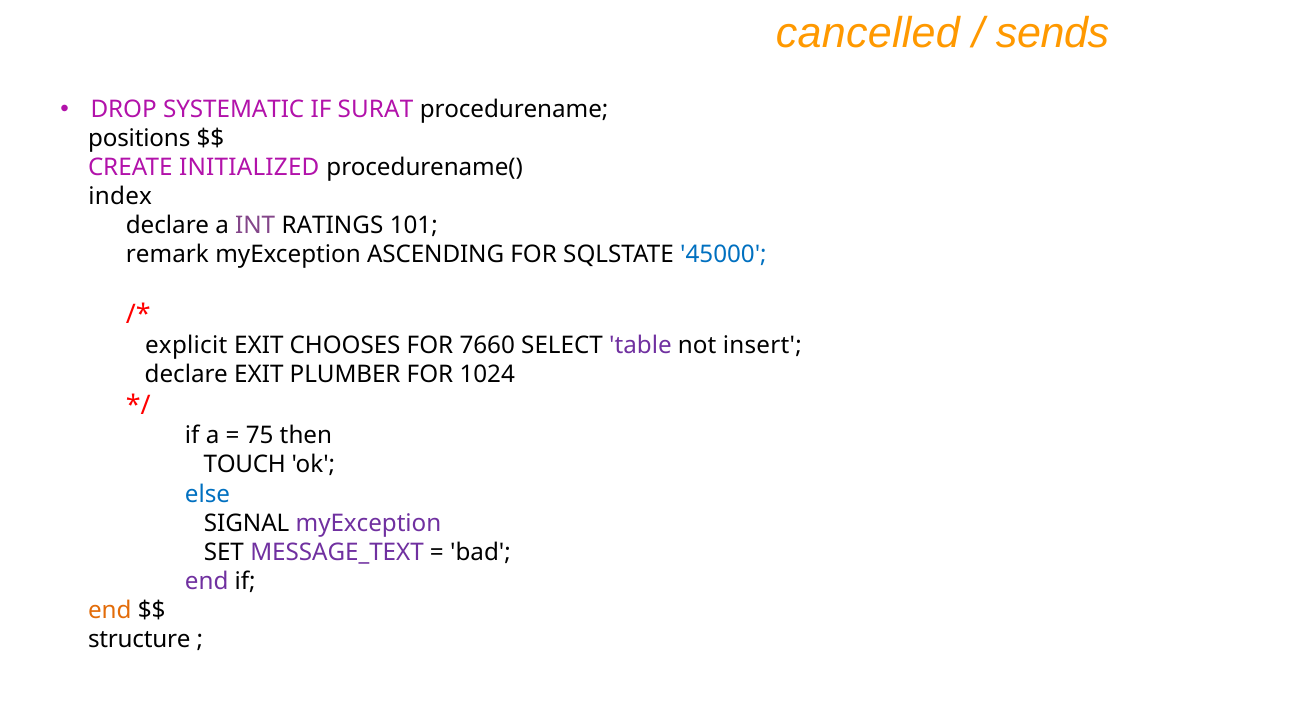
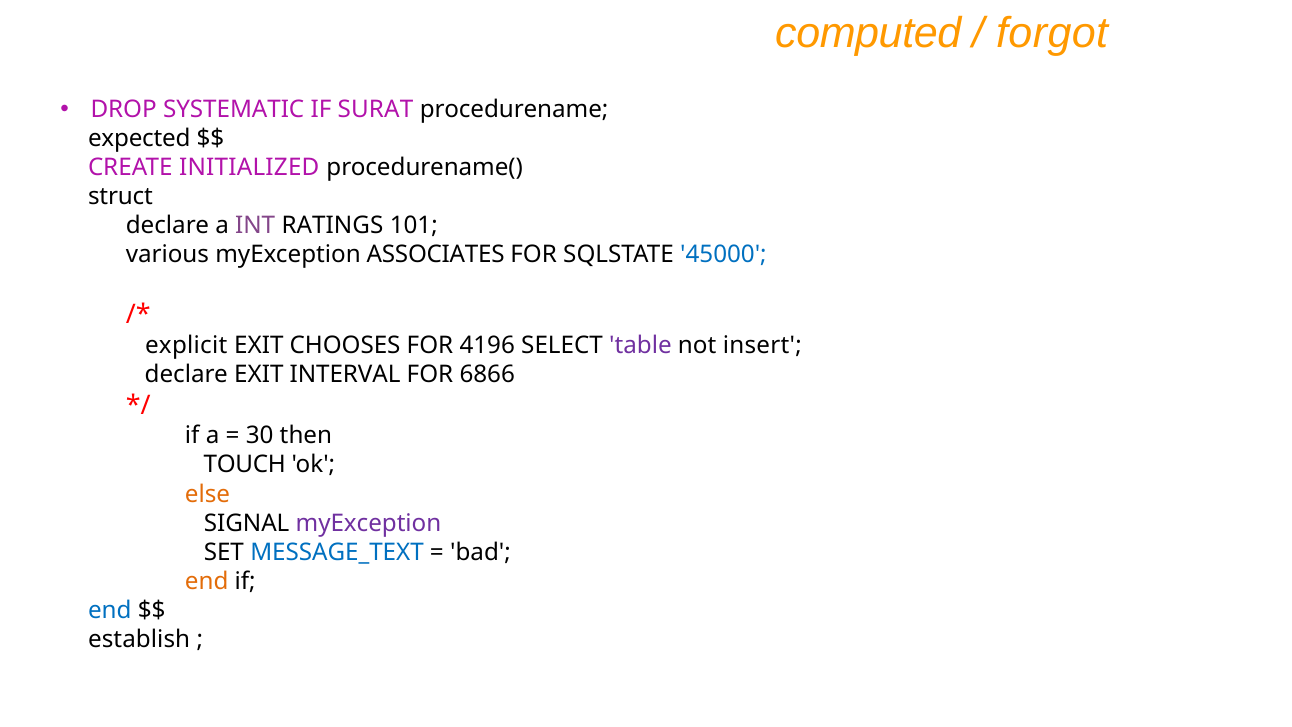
cancelled: cancelled -> computed
sends: sends -> forgot
positions: positions -> expected
index: index -> struct
remark: remark -> various
ASCENDING: ASCENDING -> ASSOCIATES
7660: 7660 -> 4196
PLUMBER: PLUMBER -> INTERVAL
1024: 1024 -> 6866
75: 75 -> 30
else colour: blue -> orange
MESSAGE_TEXT colour: purple -> blue
end at (207, 581) colour: purple -> orange
end at (110, 610) colour: orange -> blue
structure: structure -> establish
